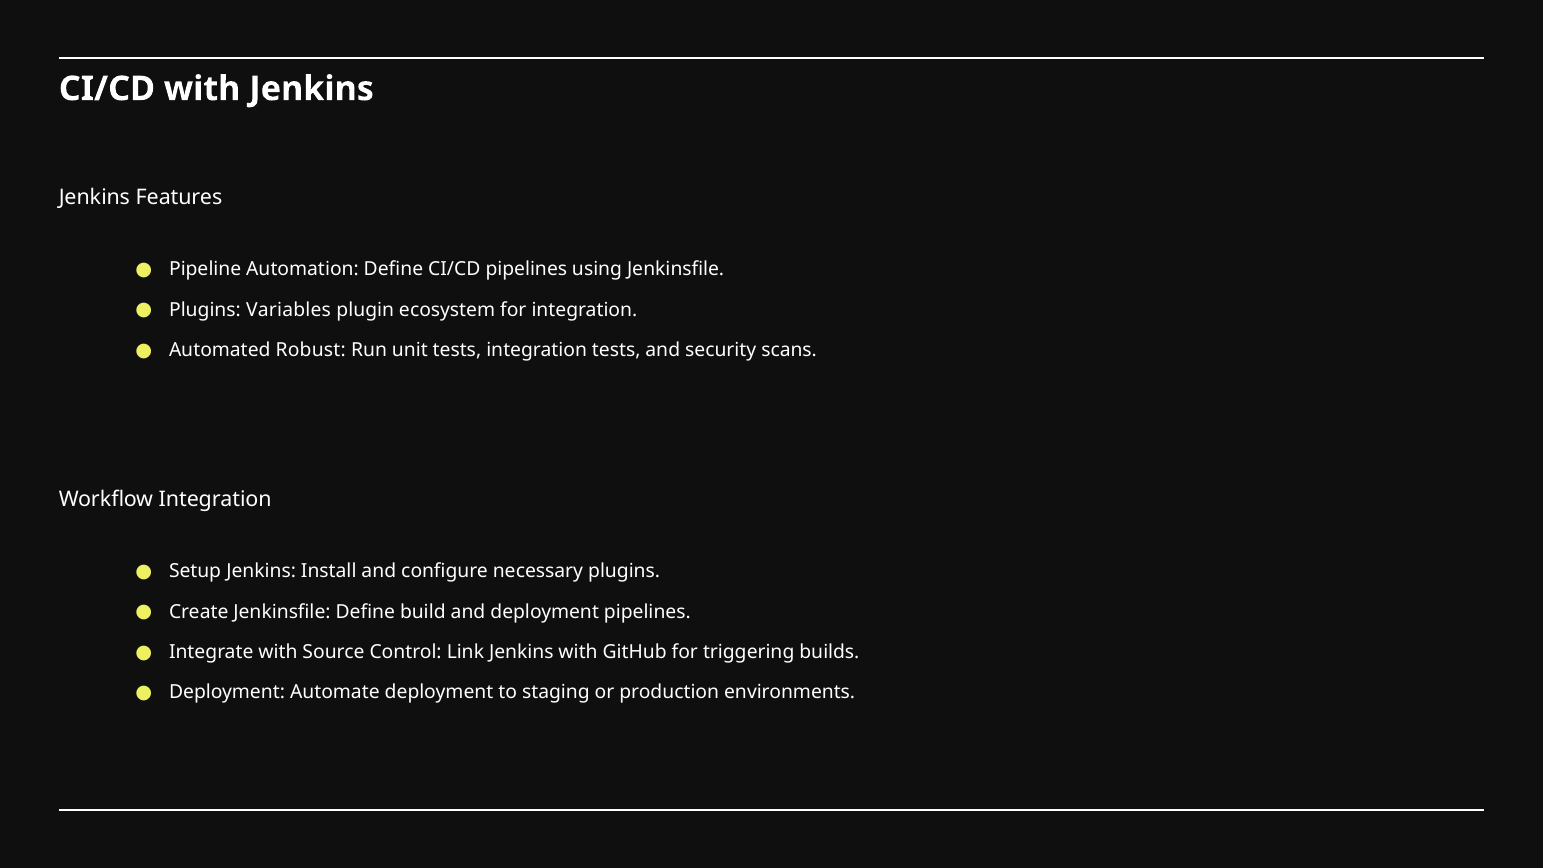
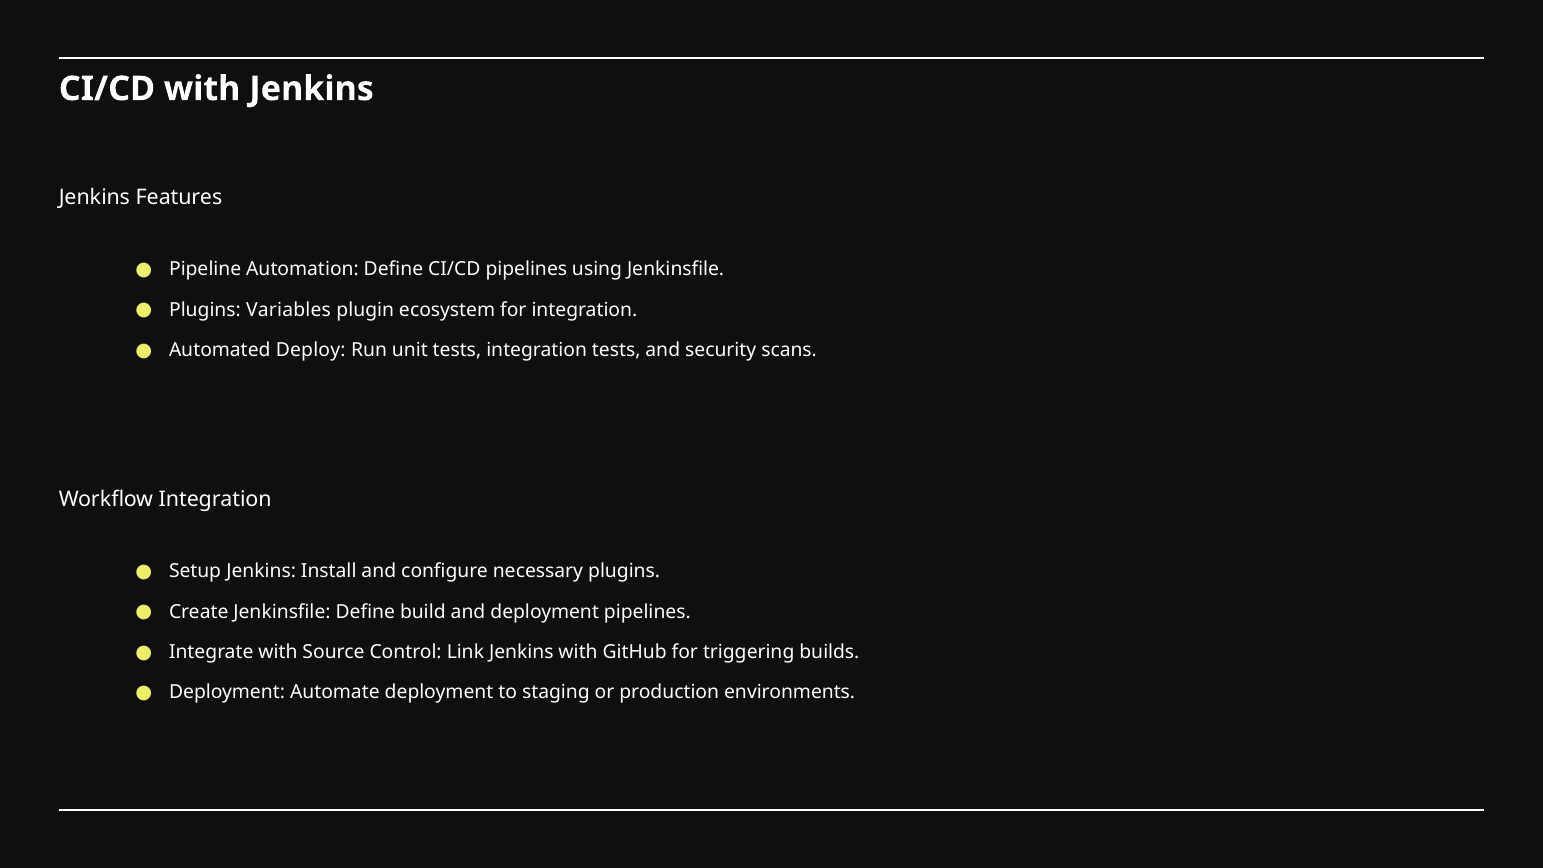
Robust: Robust -> Deploy
